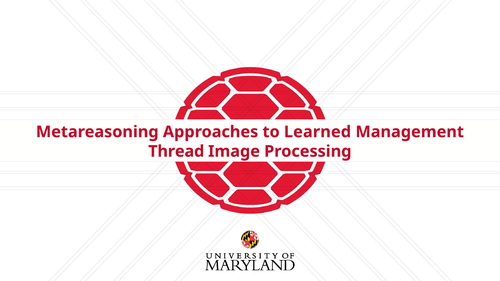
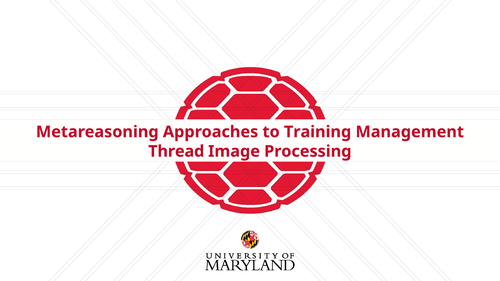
Learned: Learned -> Training
